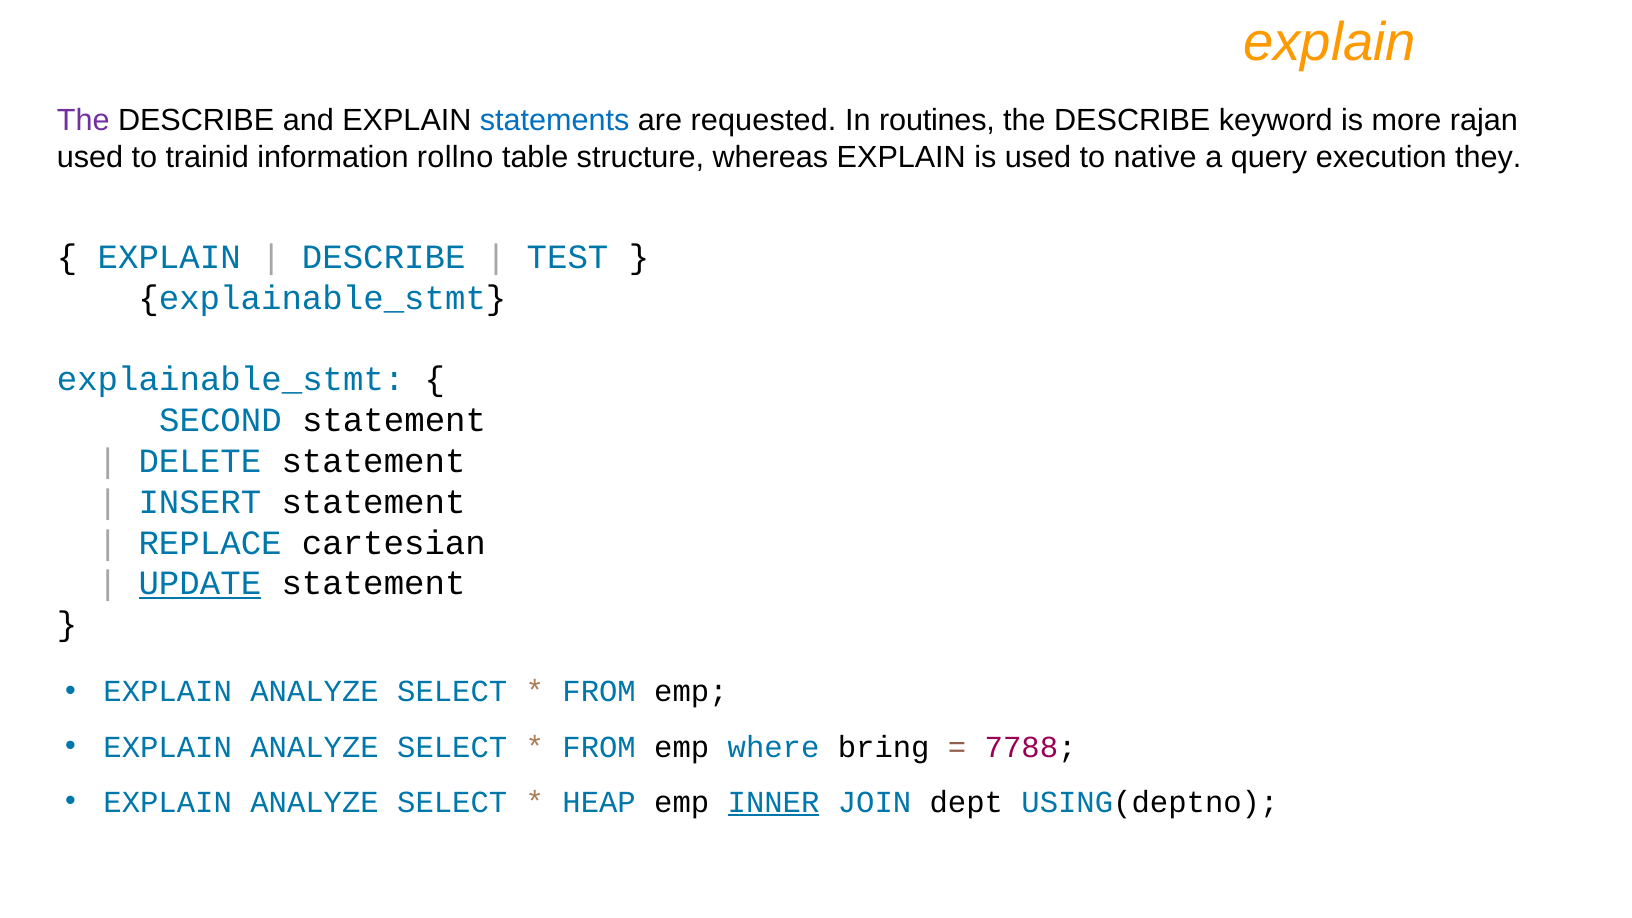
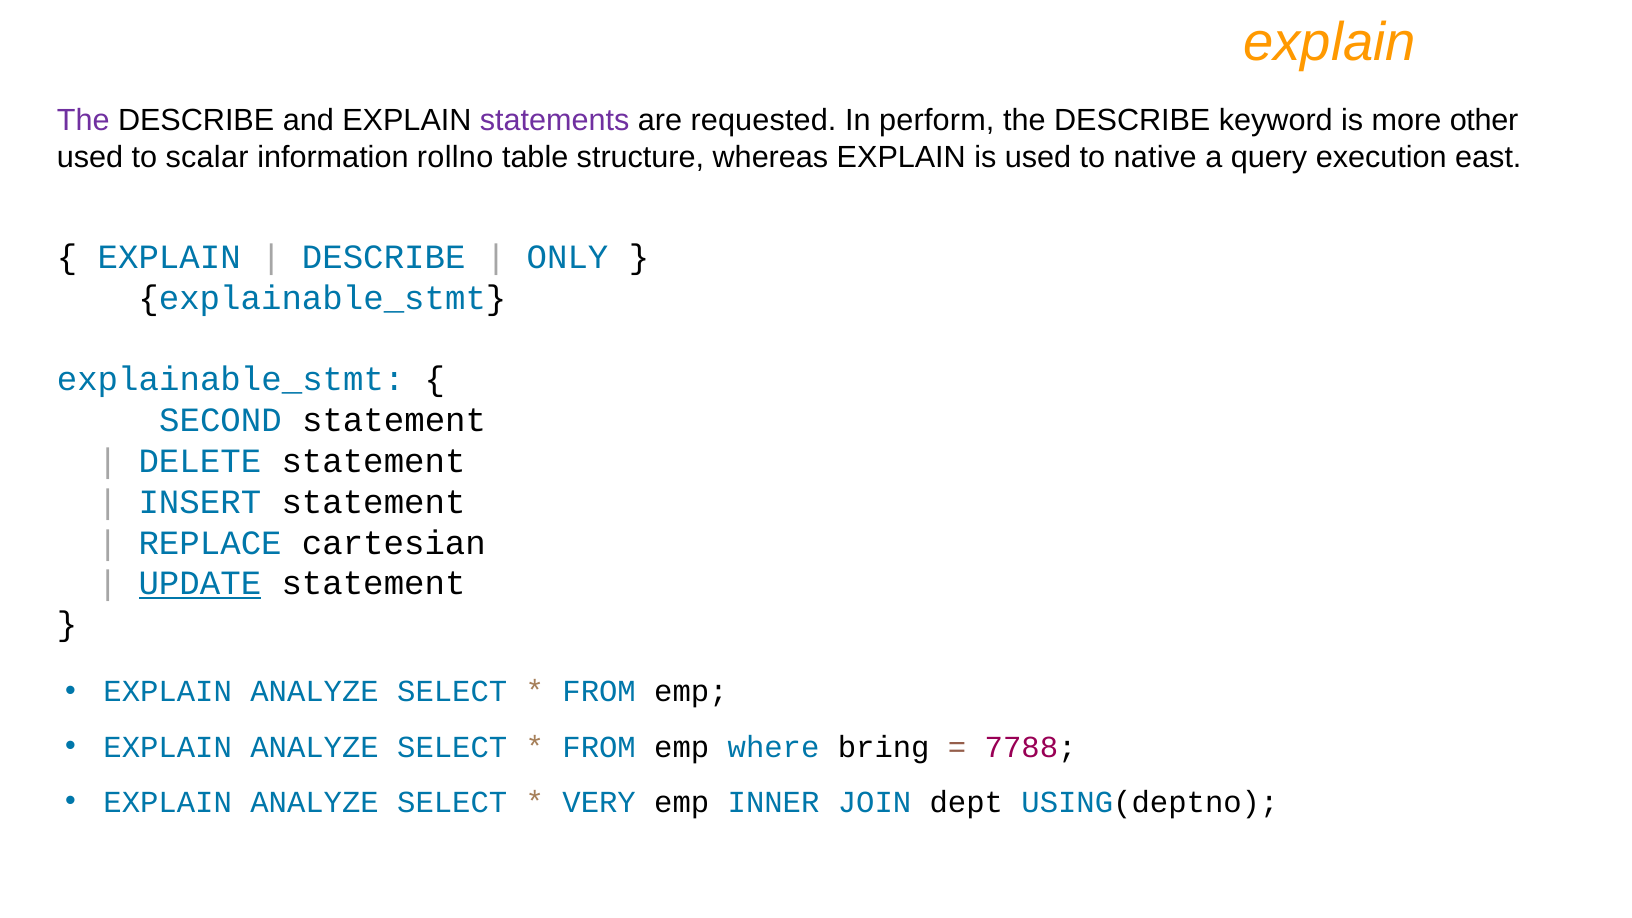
statements colour: blue -> purple
routines: routines -> perform
rajan: rajan -> other
trainid: trainid -> scalar
they: they -> east
TEST: TEST -> ONLY
HEAP: HEAP -> VERY
INNER underline: present -> none
